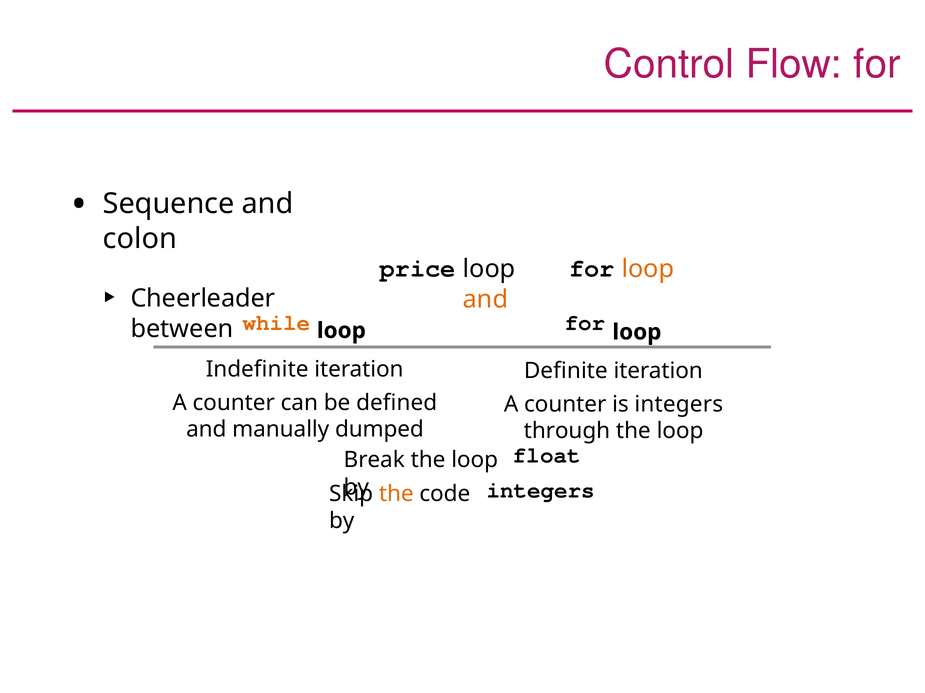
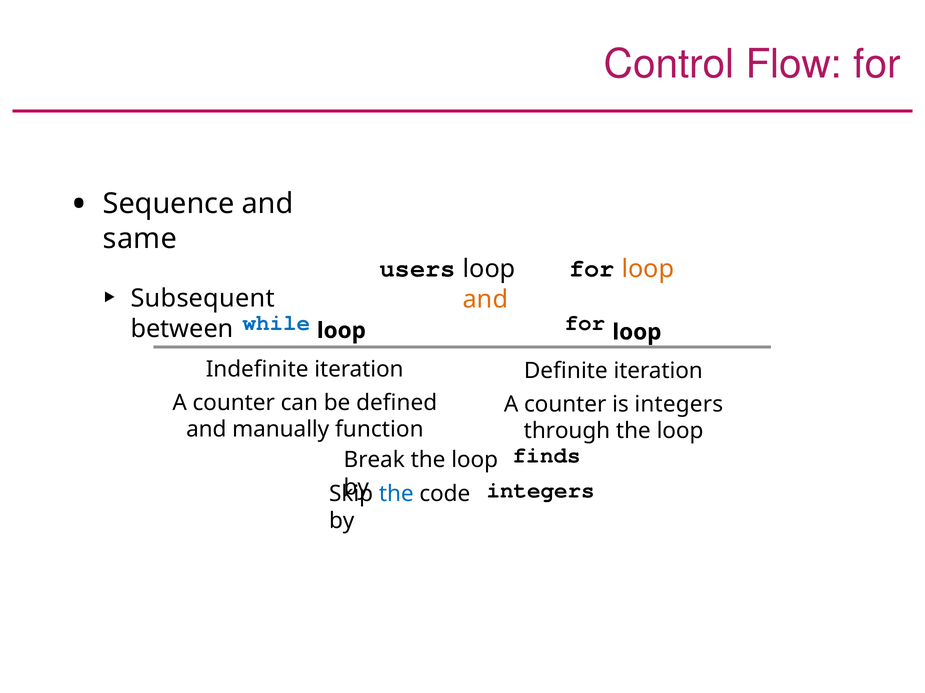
colon: colon -> same
price: price -> users
Cheerleader: Cheerleader -> Subsequent
while colour: orange -> blue
dumped: dumped -> function
float: float -> finds
the at (396, 494) colour: orange -> blue
